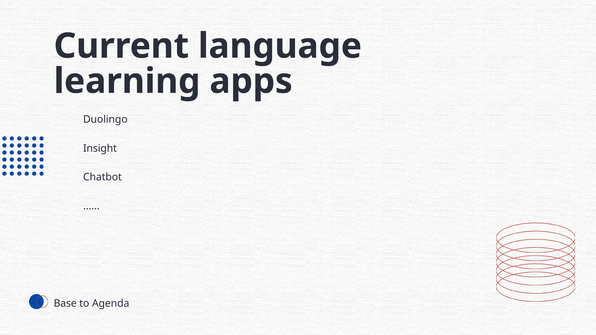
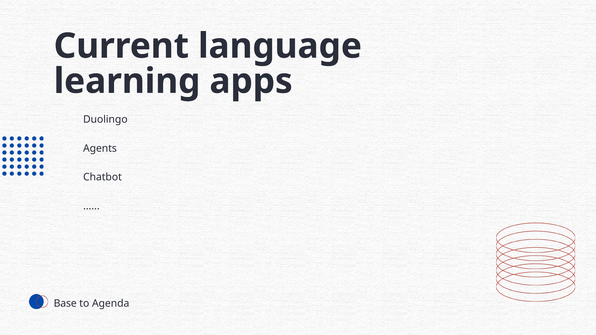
Insight: Insight -> Agents
